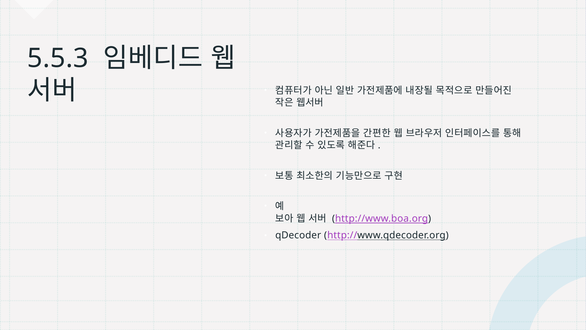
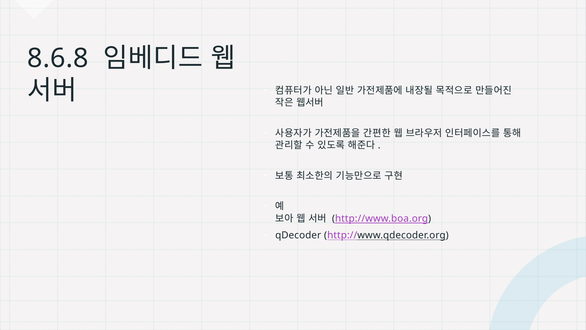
5.5.3: 5.5.3 -> 8.6.8
